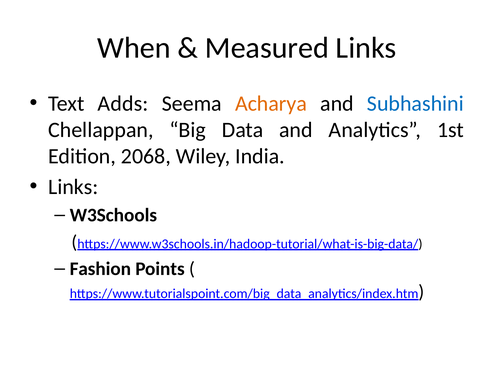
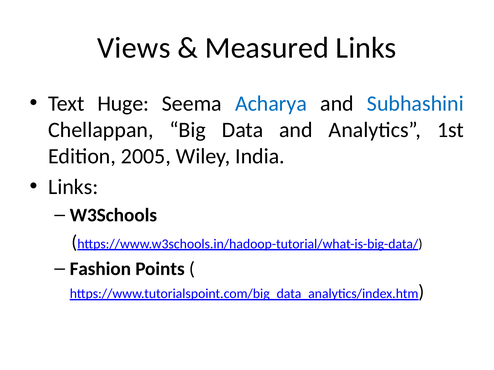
When: When -> Views
Adds: Adds -> Huge
Acharya colour: orange -> blue
2068: 2068 -> 2005
